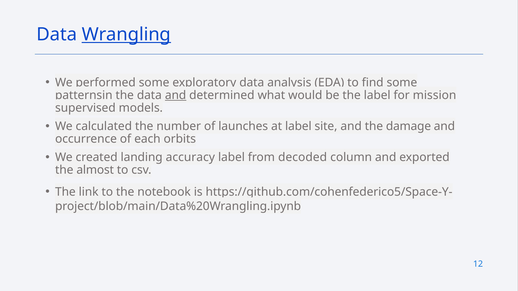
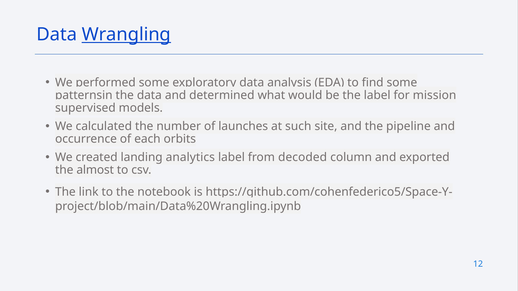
and at (176, 95) underline: present -> none
at label: label -> such
damage: damage -> pipeline
accuracy: accuracy -> analytics
